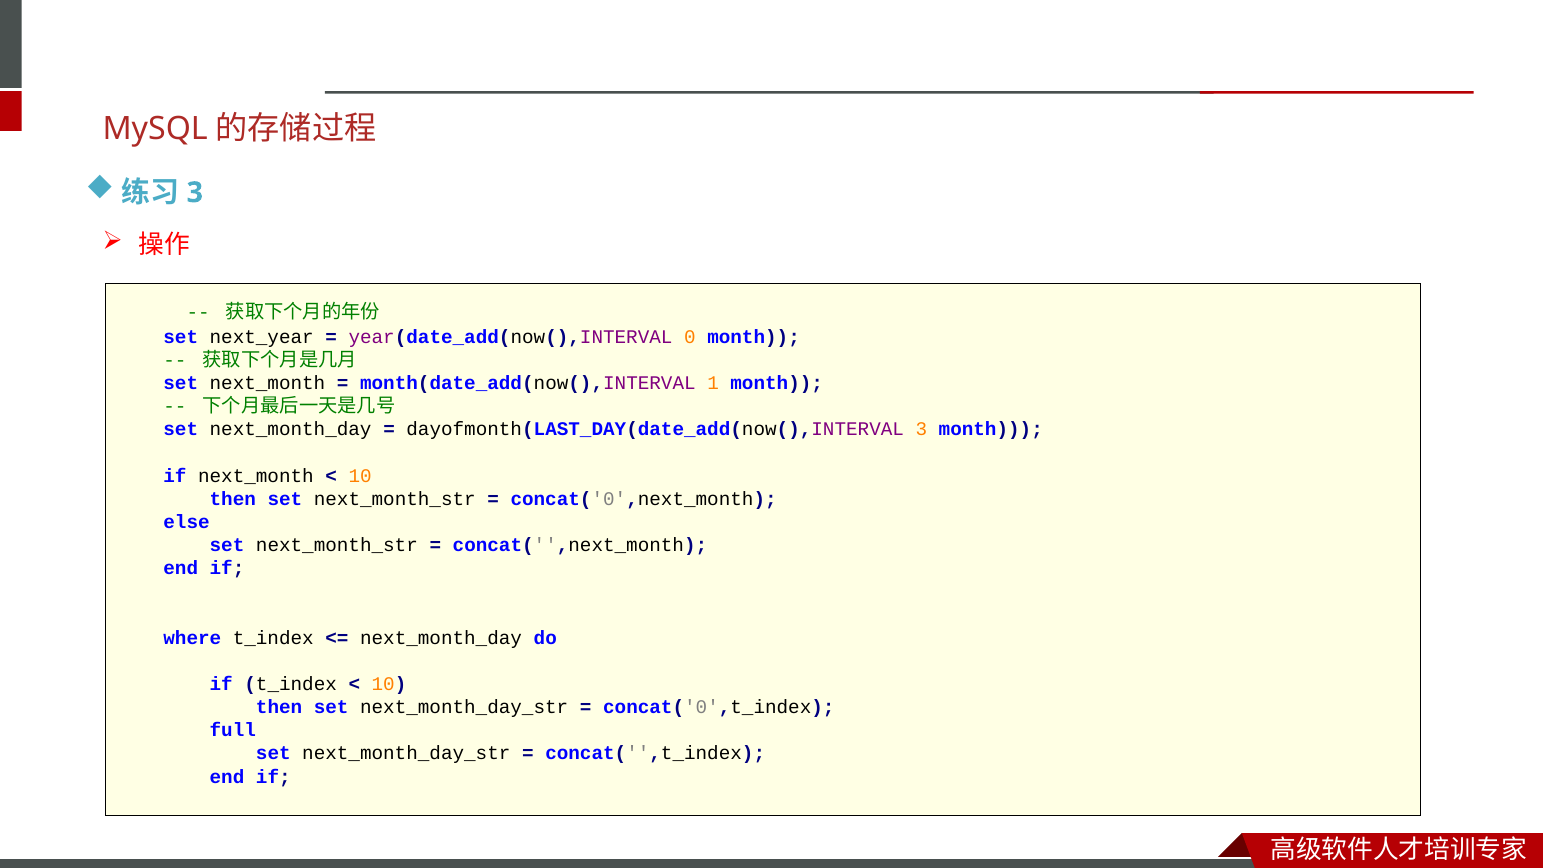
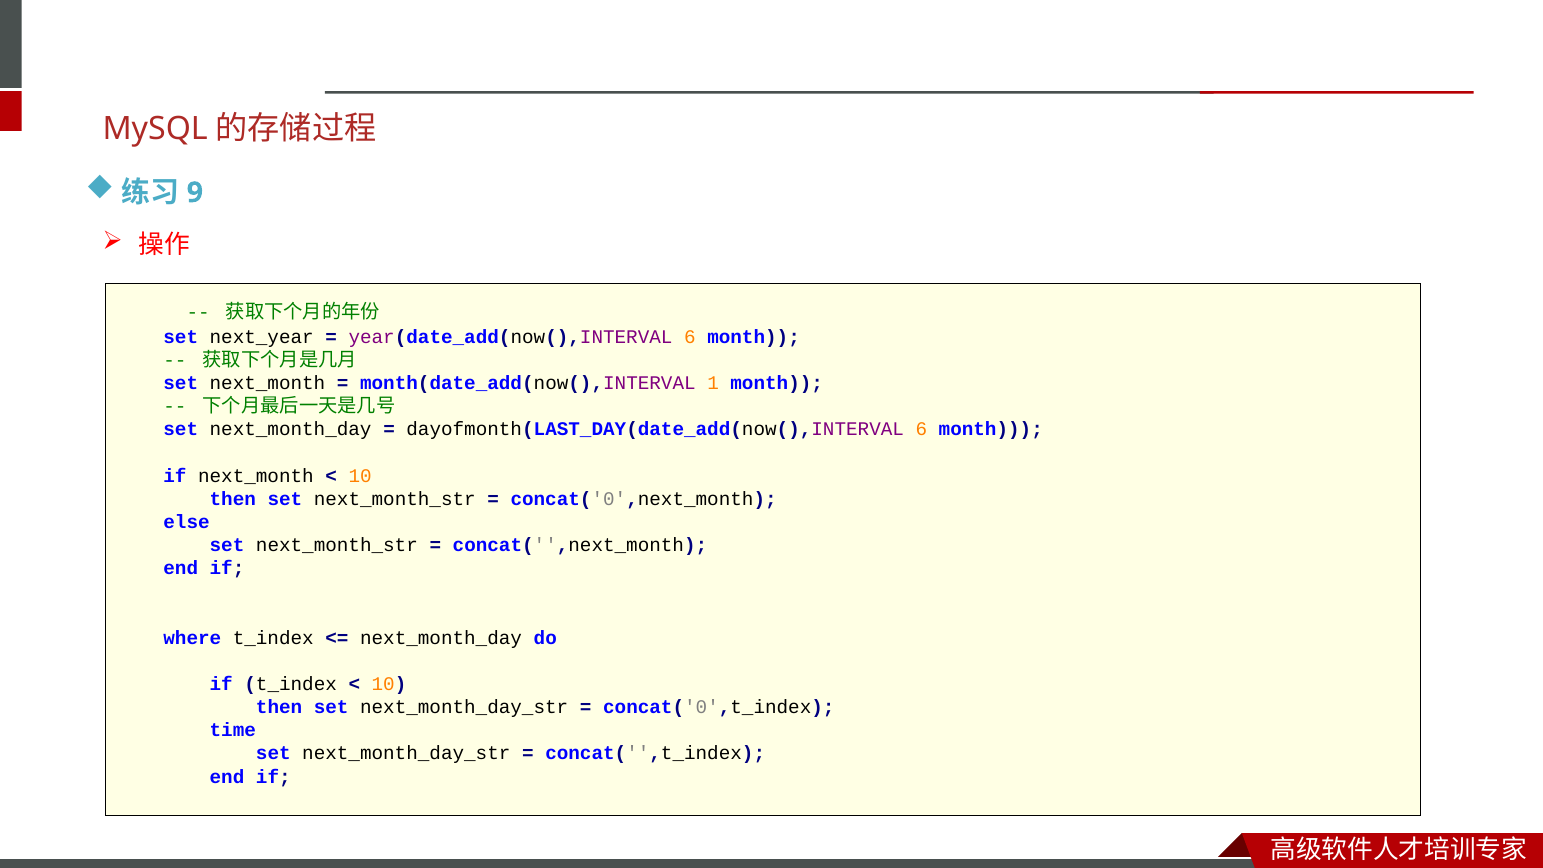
3 at (195, 193): 3 -> 9
year(date_add(now(),INTERVAL 0: 0 -> 6
dayofmonth(LAST_DAY(date_add(now(),INTERVAL 3: 3 -> 6
full: full -> time
